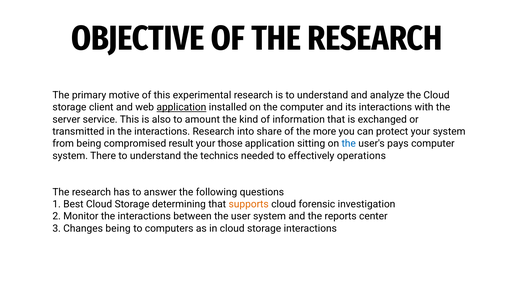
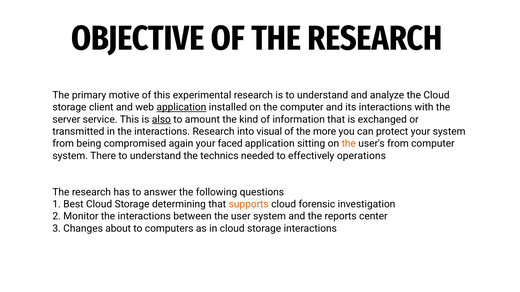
also underline: none -> present
share: share -> visual
result: result -> again
those: those -> faced
the at (349, 144) colour: blue -> orange
user's pays: pays -> from
Changes being: being -> about
